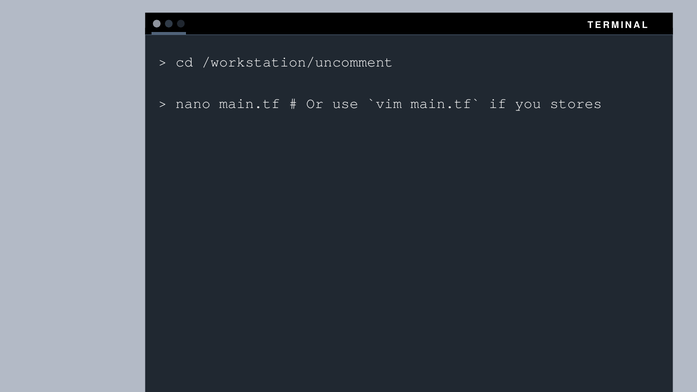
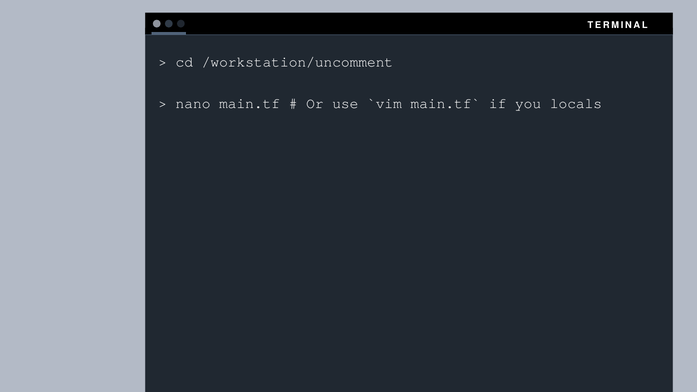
stores: stores -> locals
